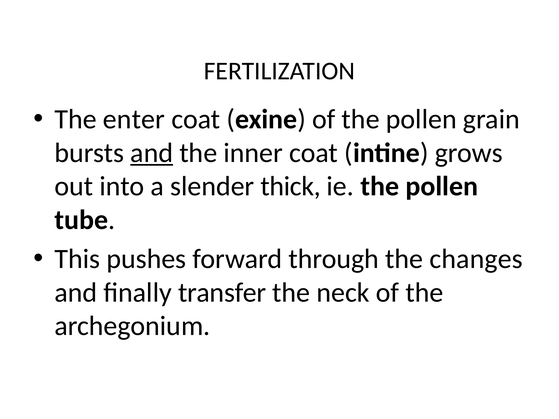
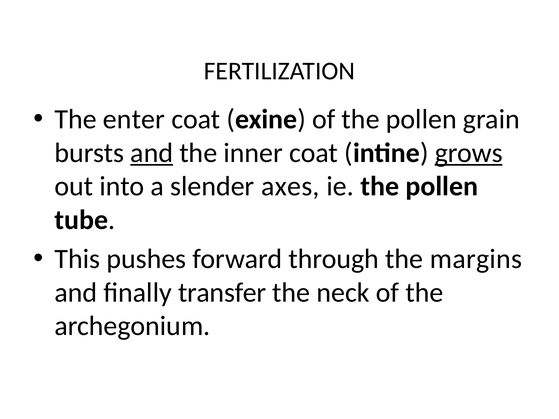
grows underline: none -> present
thick: thick -> axes
changes: changes -> margins
